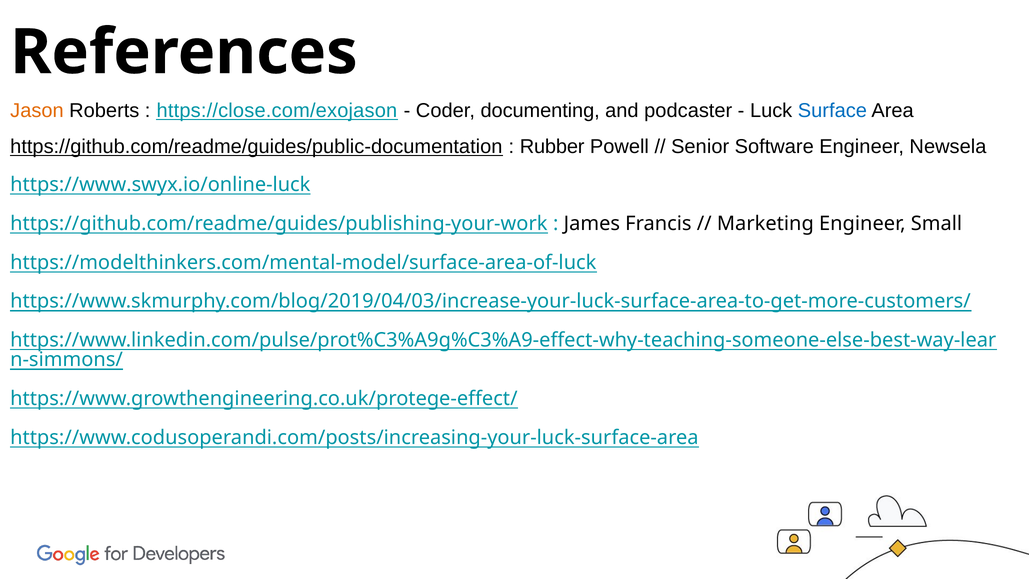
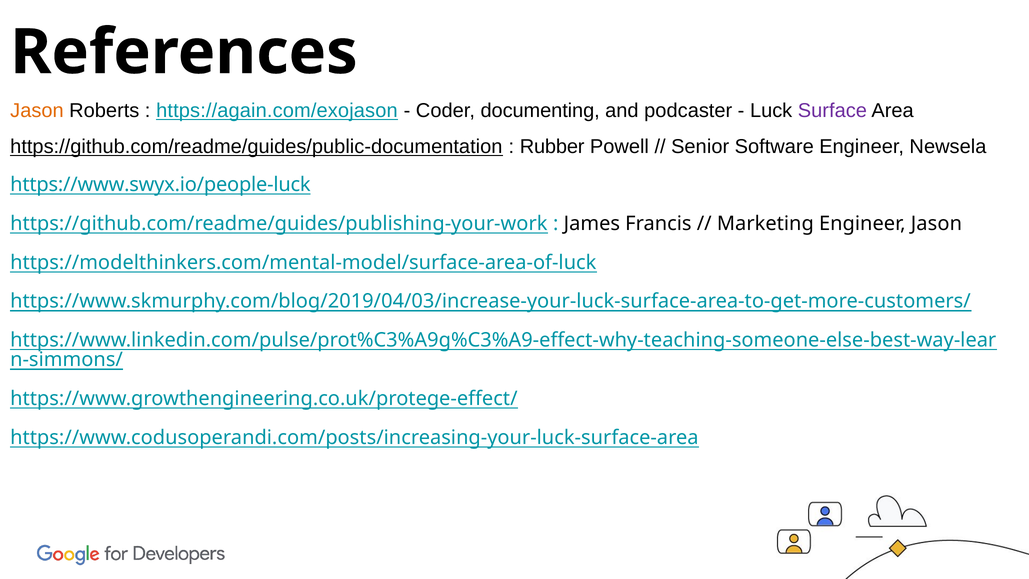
https://close.com/exojason: https://close.com/exojason -> https://again.com/exojason
Surface colour: blue -> purple
https://www.swyx.io/online-luck: https://www.swyx.io/online-luck -> https://www.swyx.io/people-luck
Engineer Small: Small -> Jason
